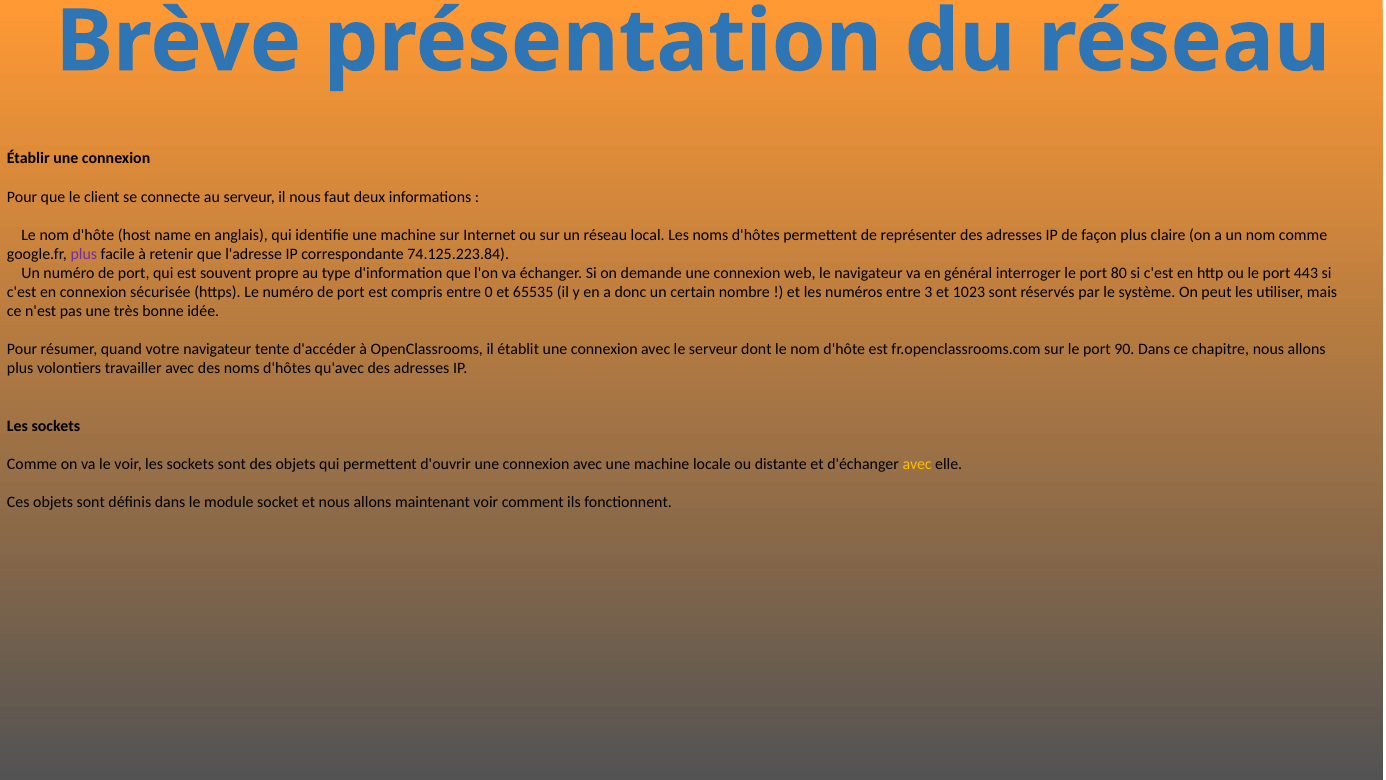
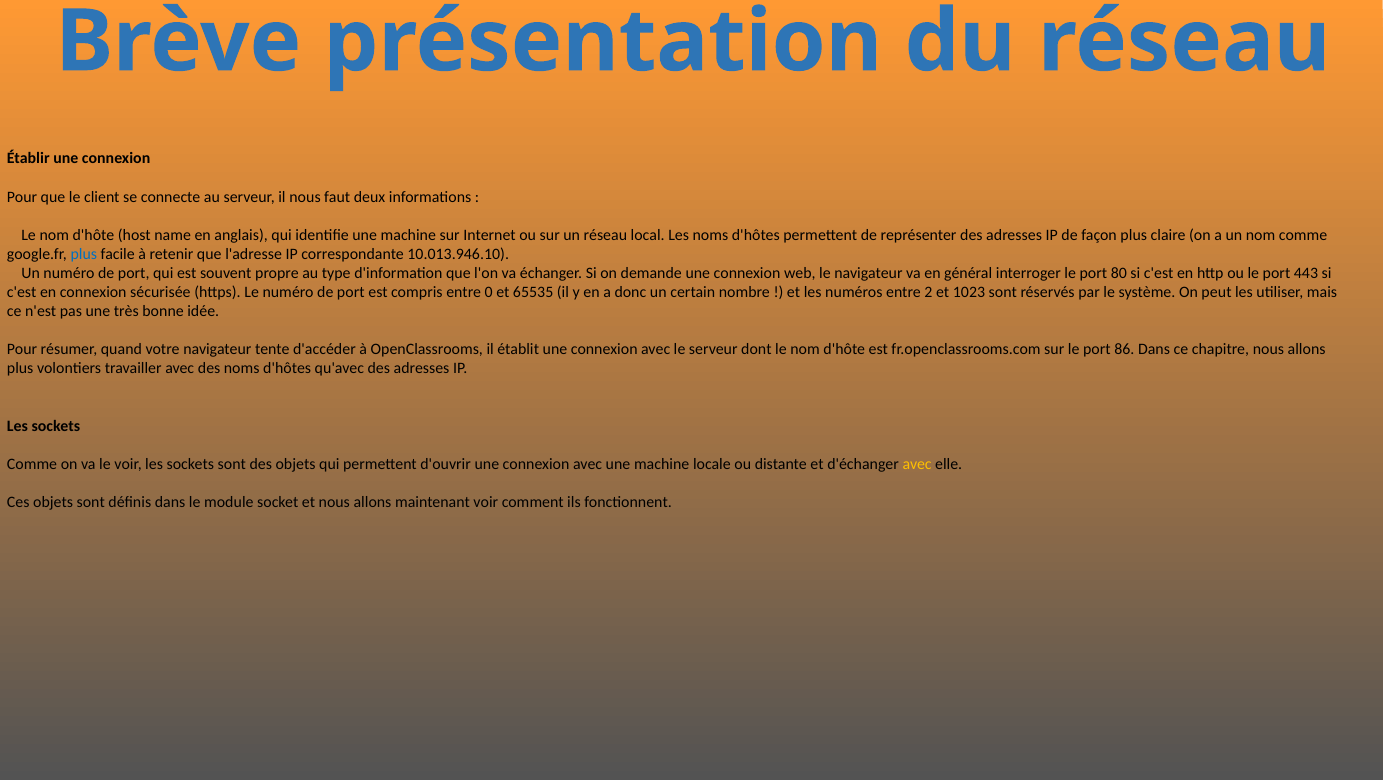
plus at (84, 254) colour: purple -> blue
74.125.223.84: 74.125.223.84 -> 10.013.946.10
3: 3 -> 2
90: 90 -> 86
